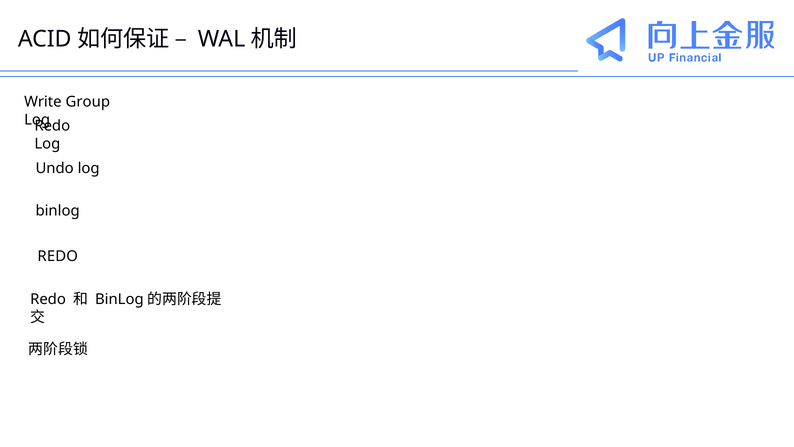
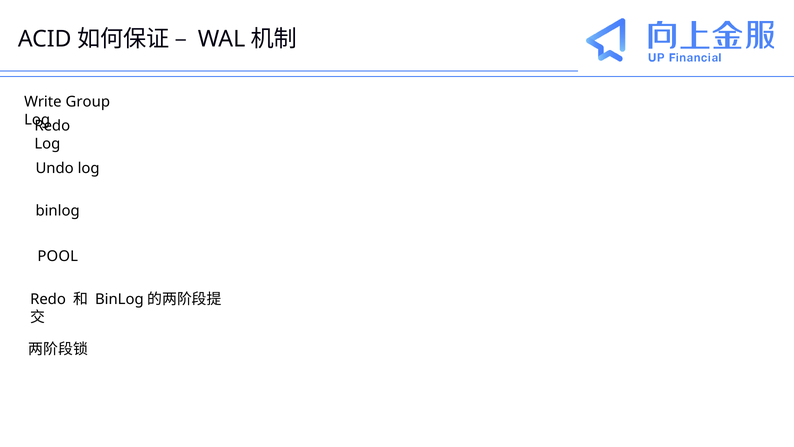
REDO at (58, 256): REDO -> POOL
